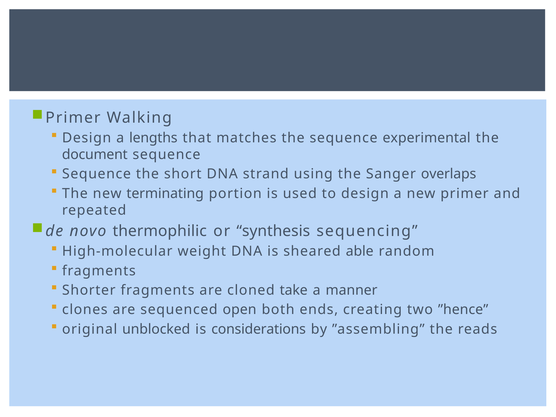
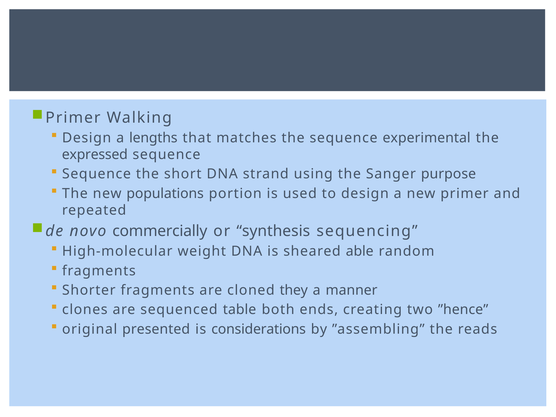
document: document -> expressed
overlaps: overlaps -> purpose
terminating: terminating -> populations
thermophilic: thermophilic -> commercially
take: take -> they
open: open -> table
unblocked: unblocked -> presented
